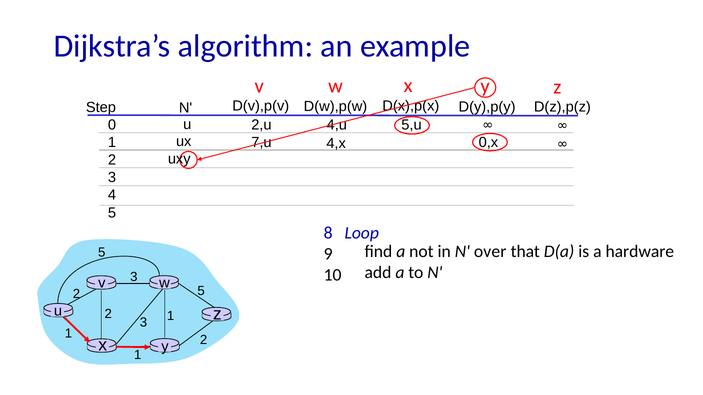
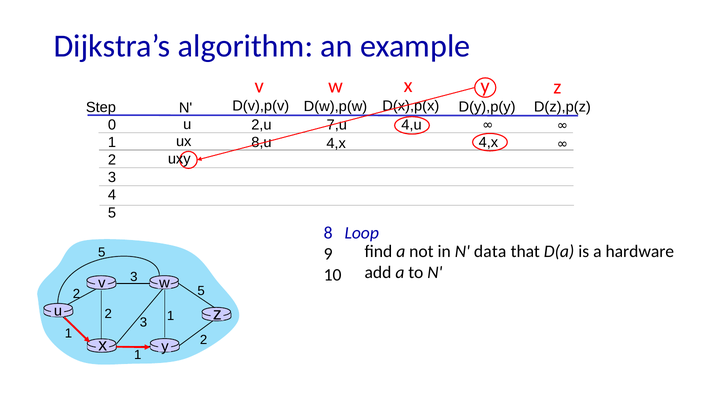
4,u: 4,u -> 7,u
5,u: 5,u -> 4,u
7,u: 7,u -> 8,u
0,x at (488, 143): 0,x -> 4,x
over: over -> data
